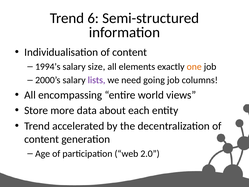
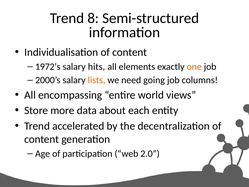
6: 6 -> 8
1994’s: 1994’s -> 1972’s
size: size -> hits
lists colour: purple -> orange
